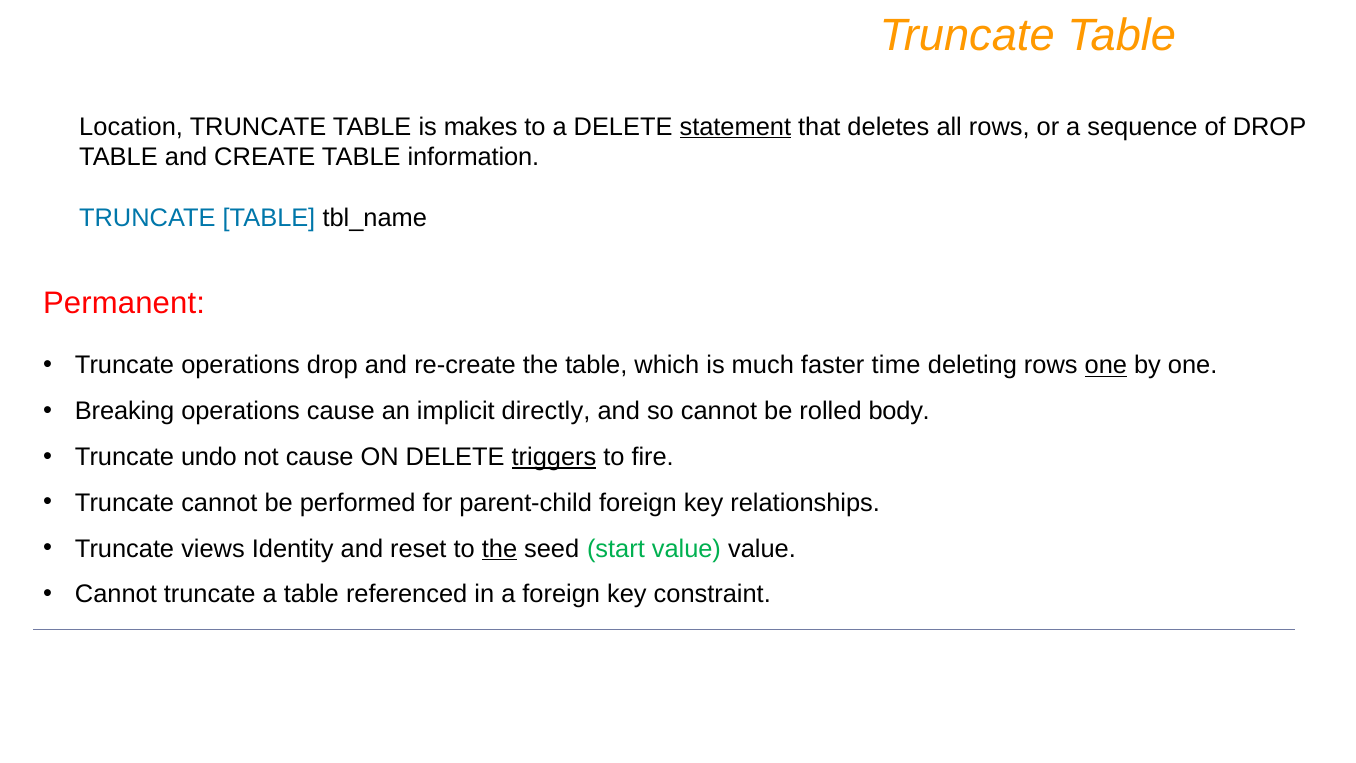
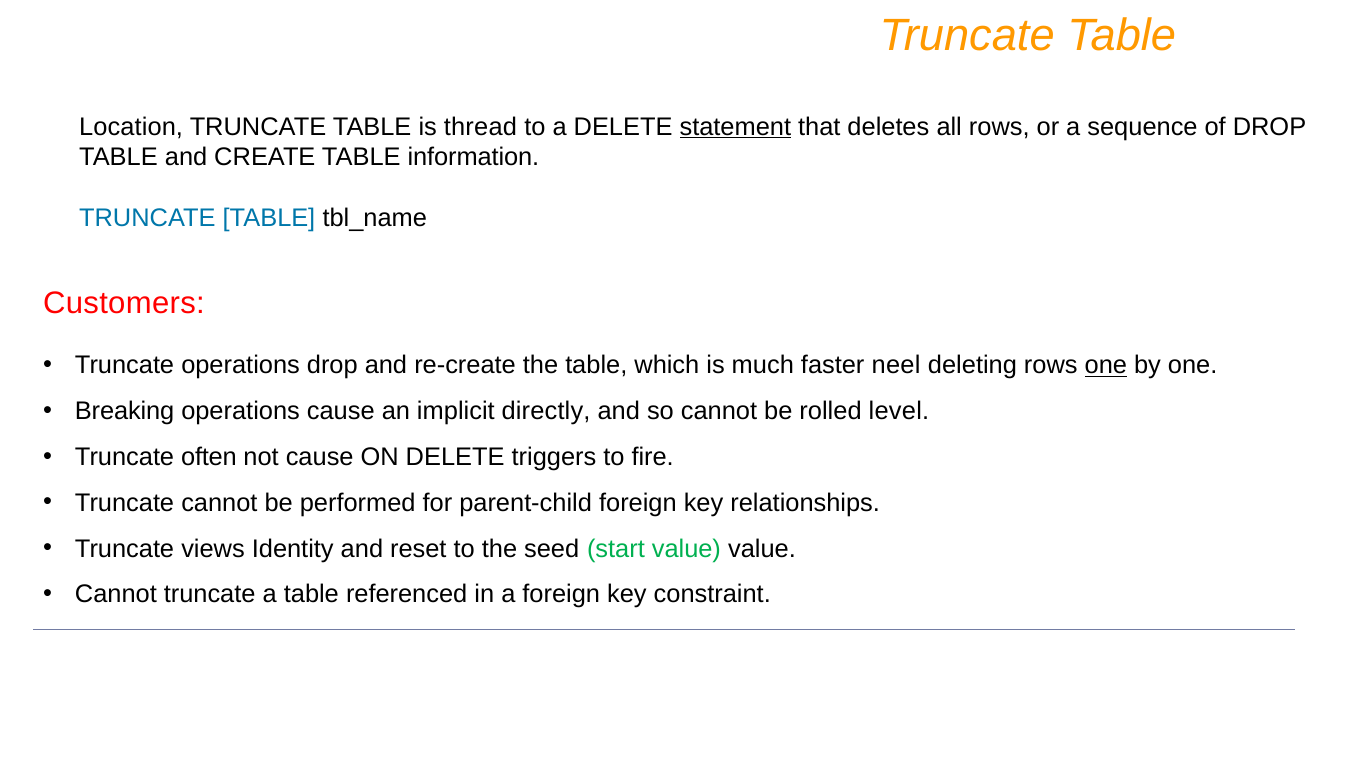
makes: makes -> thread
Permanent: Permanent -> Customers
time: time -> neel
body: body -> level
undo: undo -> often
triggers underline: present -> none
the at (500, 548) underline: present -> none
